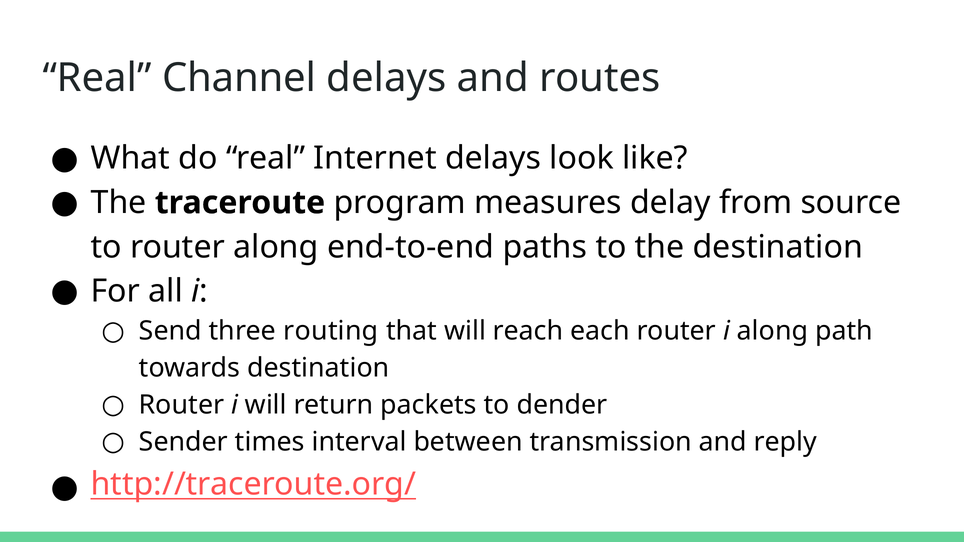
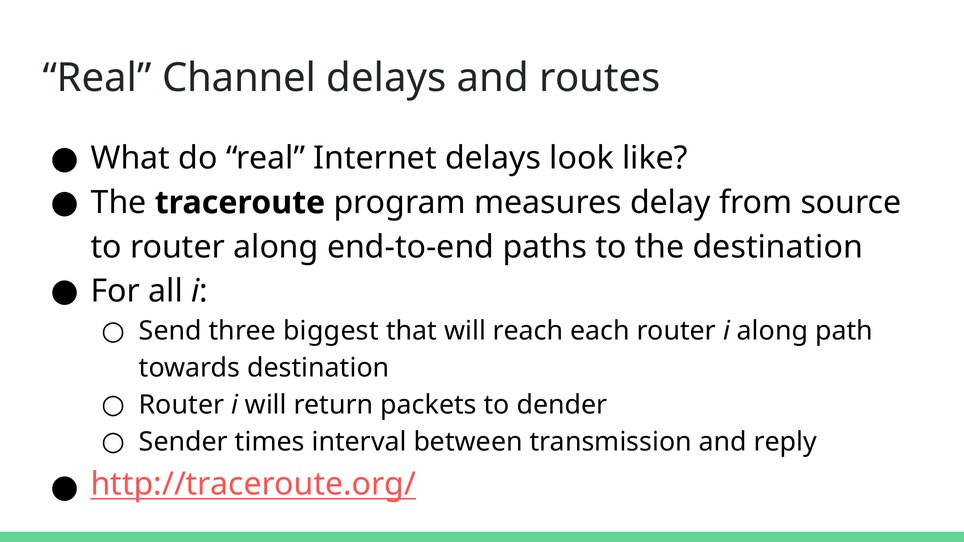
routing: routing -> biggest
